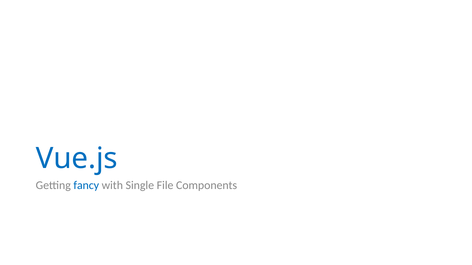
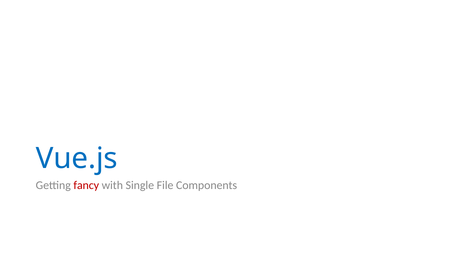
fancy colour: blue -> red
